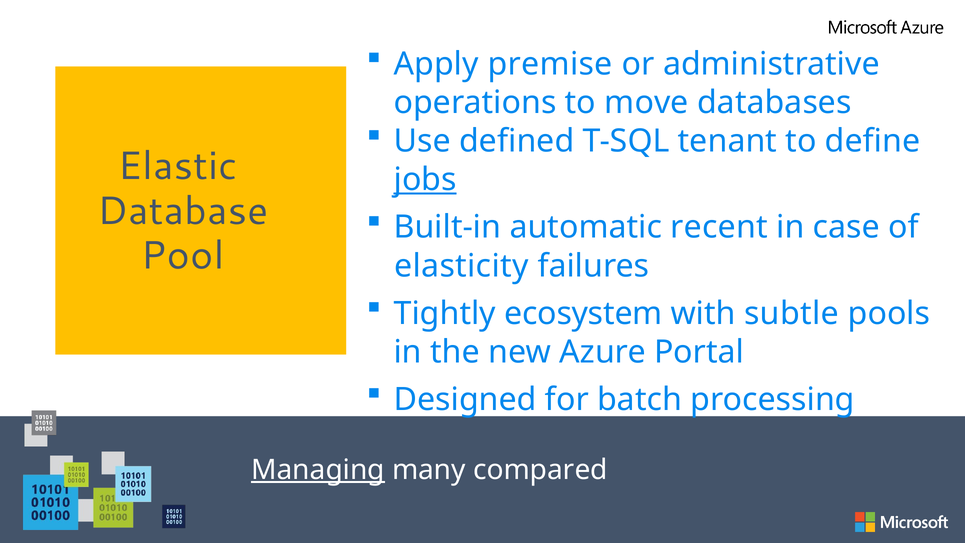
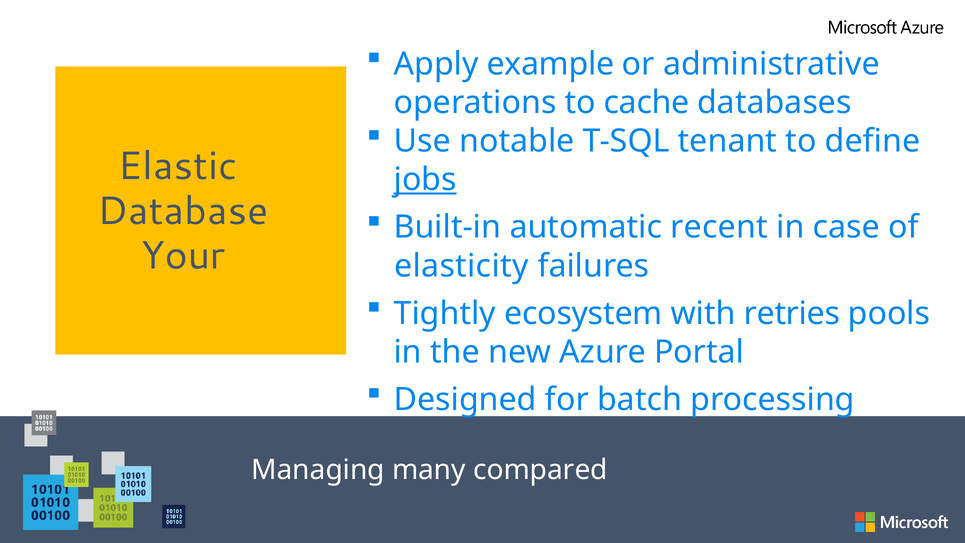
premise: premise -> example
move: move -> cache
defined: defined -> notable
Pool: Pool -> Your
subtle: subtle -> retries
Managing underline: present -> none
